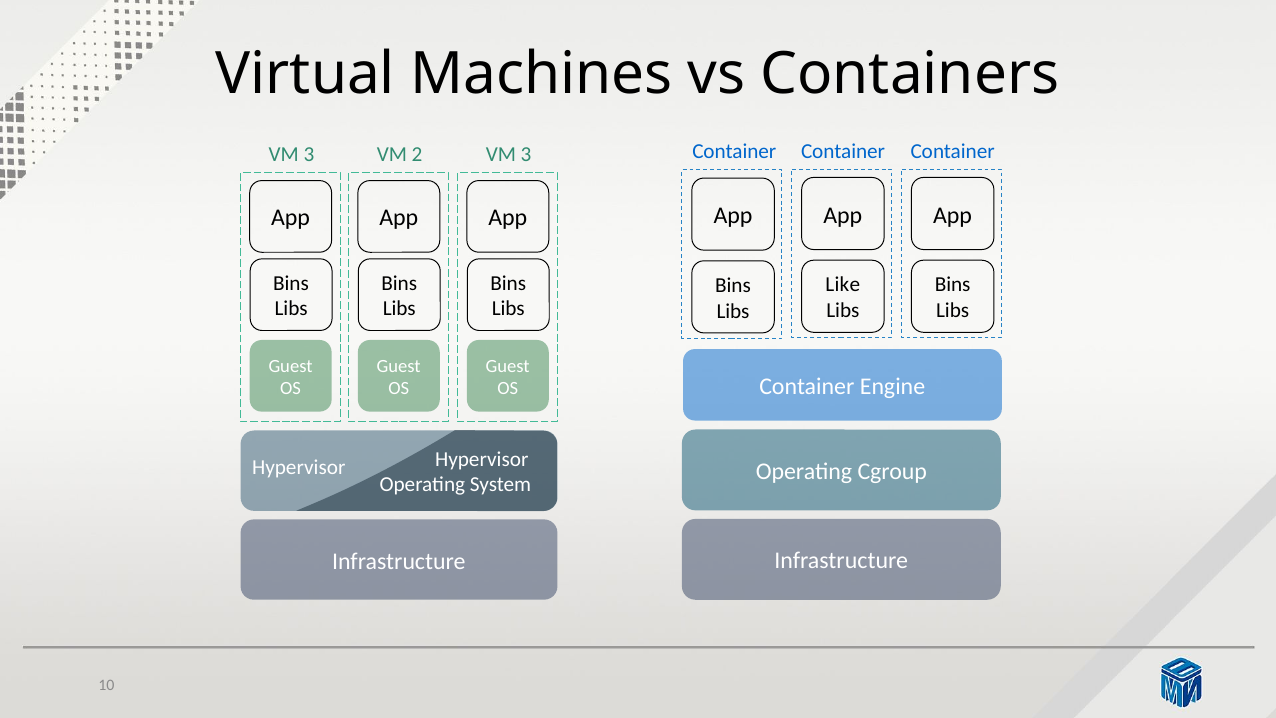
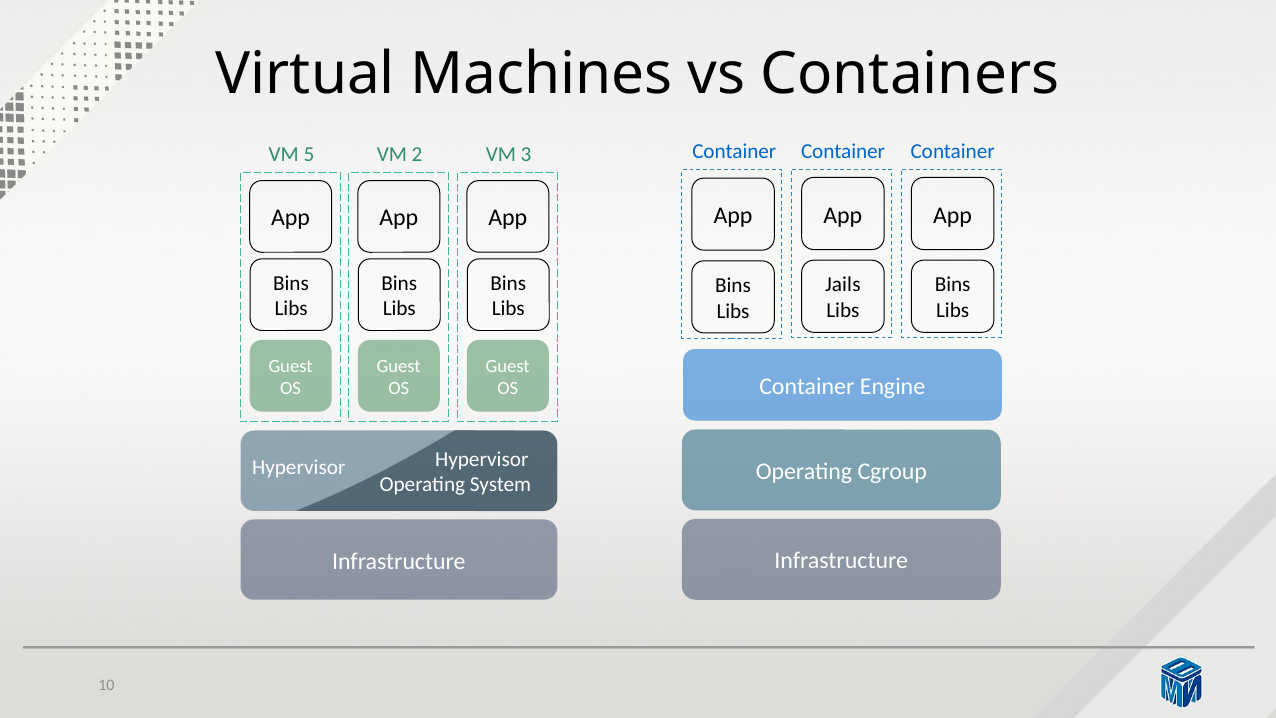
3 at (309, 154): 3 -> 5
Like: Like -> Jails
